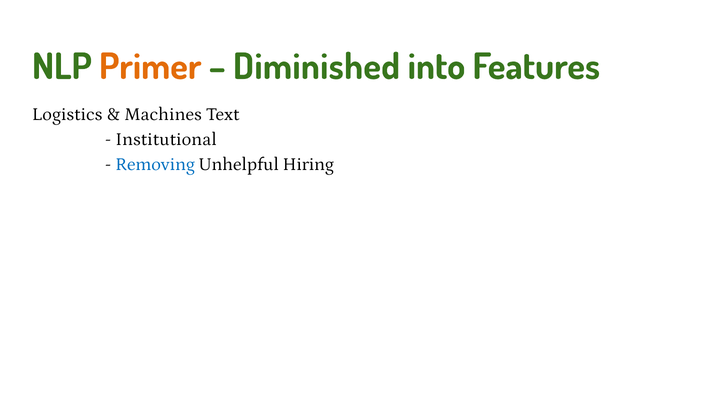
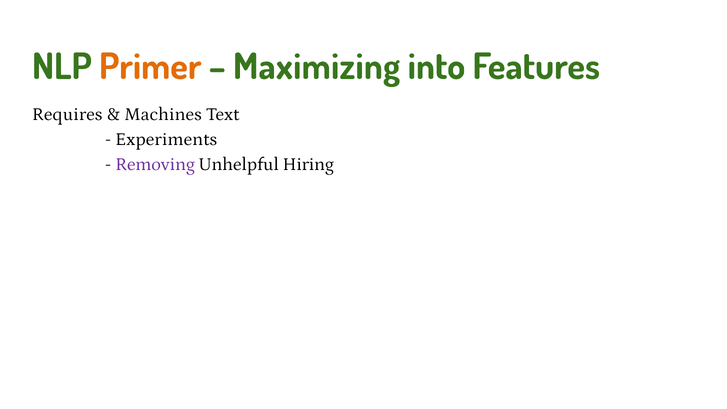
Diminished: Diminished -> Maximizing
Logistics: Logistics -> Requires
Institutional: Institutional -> Experiments
Removing colour: blue -> purple
